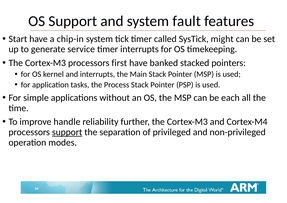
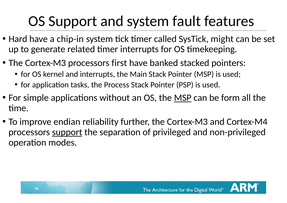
Start: Start -> Hard
service: service -> related
MSP at (183, 98) underline: none -> present
each: each -> form
handle: handle -> endian
